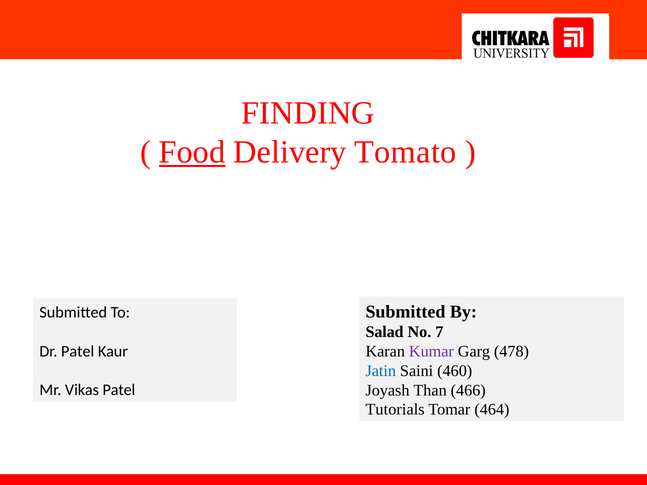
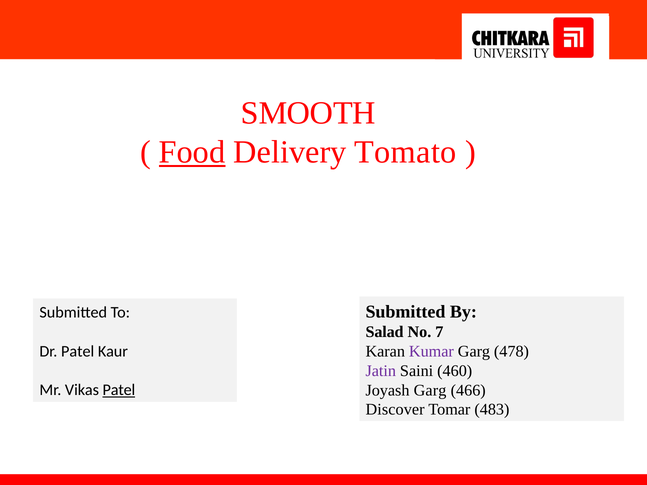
FINDING: FINDING -> SMOOTH
Jatin colour: blue -> purple
Joyash Than: Than -> Garg
Patel at (119, 390) underline: none -> present
Tutorials: Tutorials -> Discover
464: 464 -> 483
